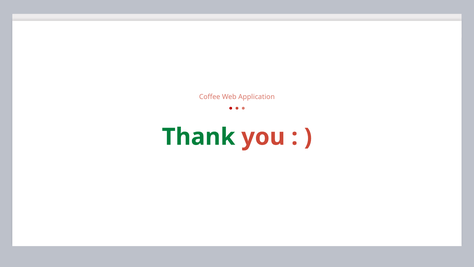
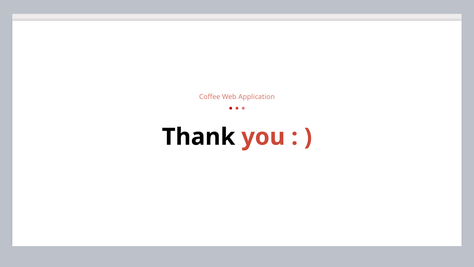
Thank colour: green -> black
